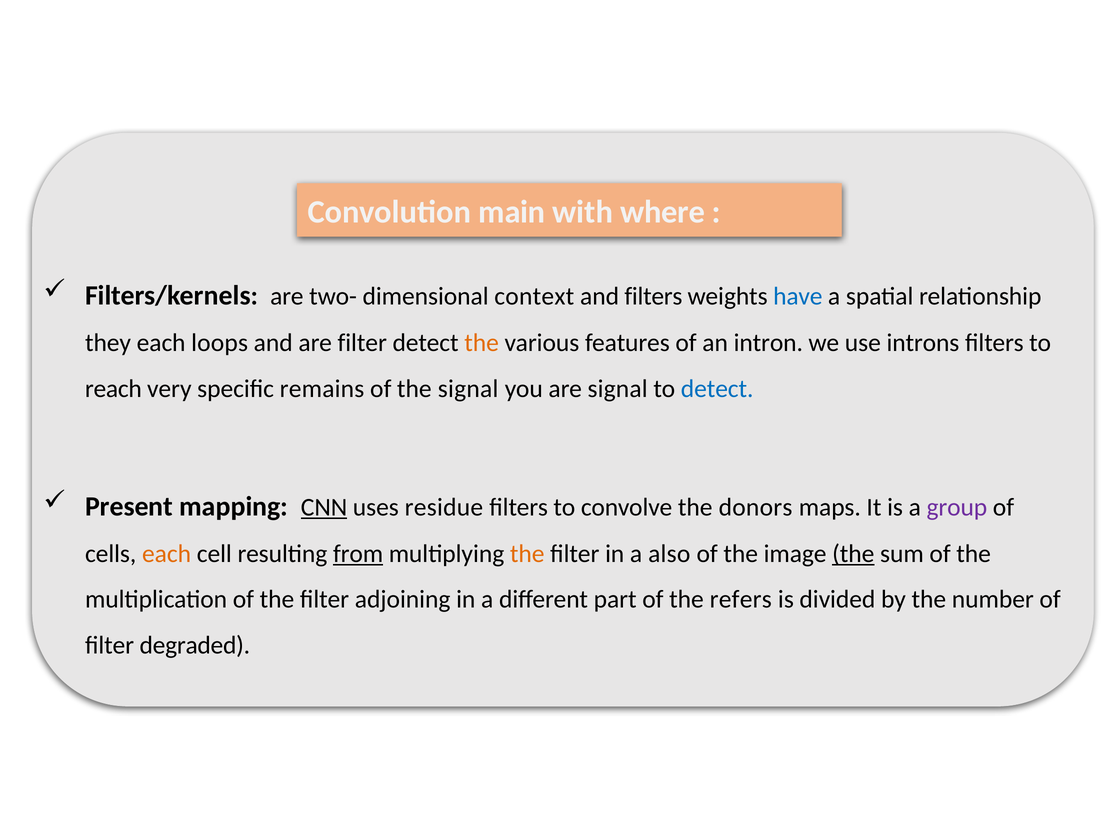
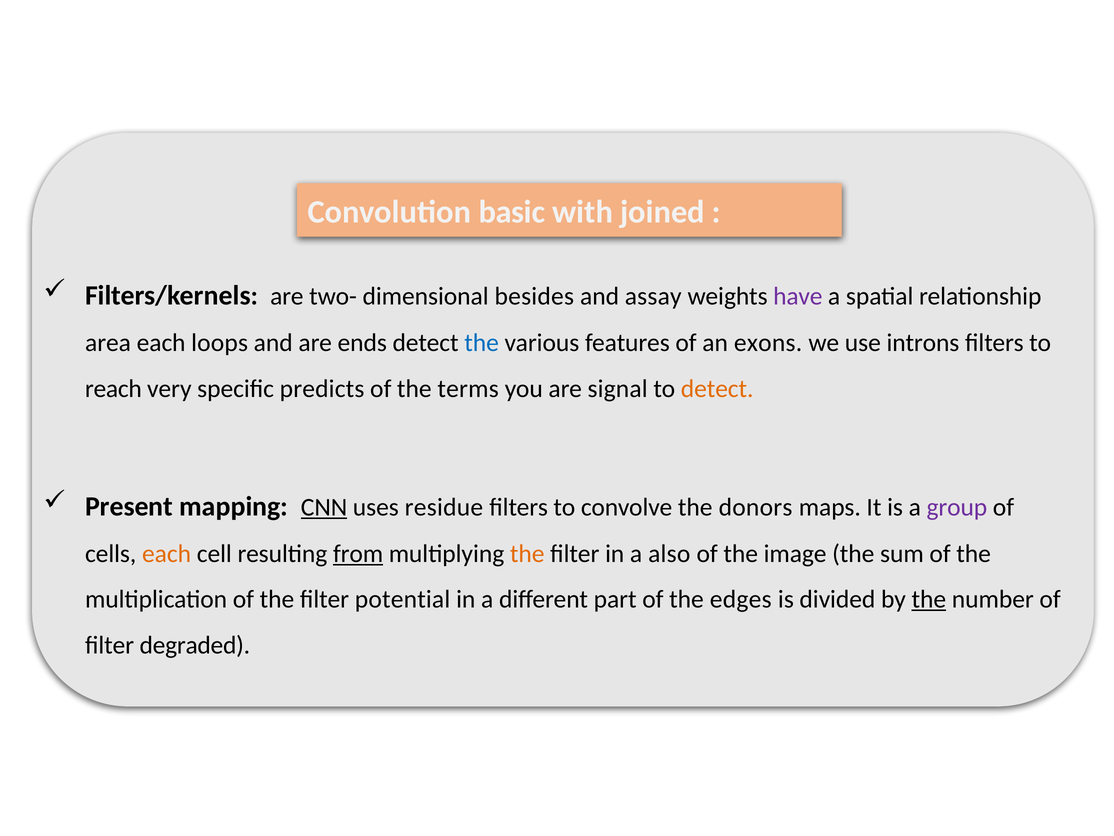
main: main -> basic
where: where -> joined
context: context -> besides
and filters: filters -> assay
have colour: blue -> purple
they: they -> area
are filter: filter -> ends
the at (482, 343) colour: orange -> blue
intron: intron -> exons
remains: remains -> predicts
the signal: signal -> terms
detect at (717, 388) colour: blue -> orange
the at (853, 553) underline: present -> none
adjoining: adjoining -> potential
refers: refers -> edges
the at (929, 599) underline: none -> present
